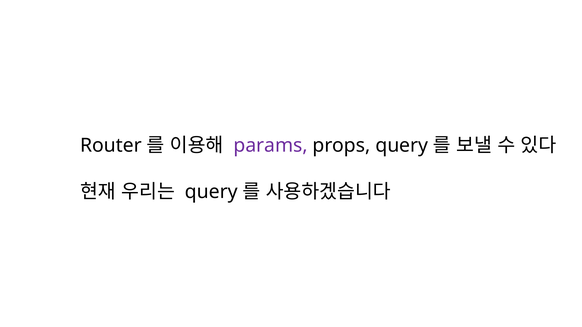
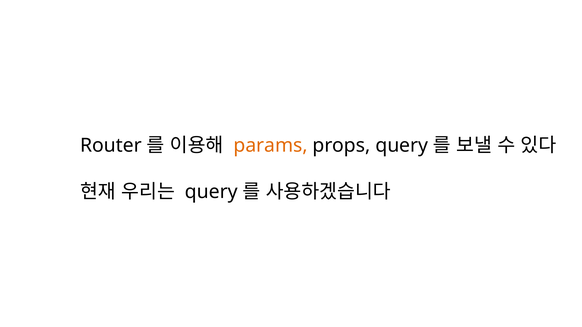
params colour: purple -> orange
